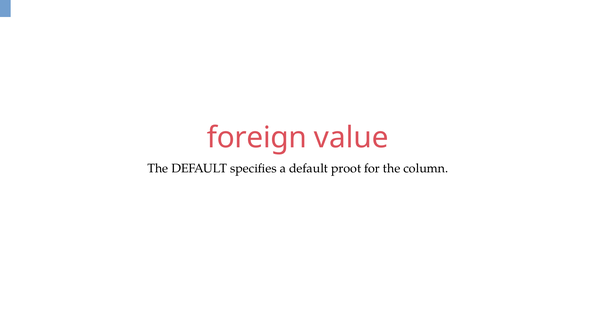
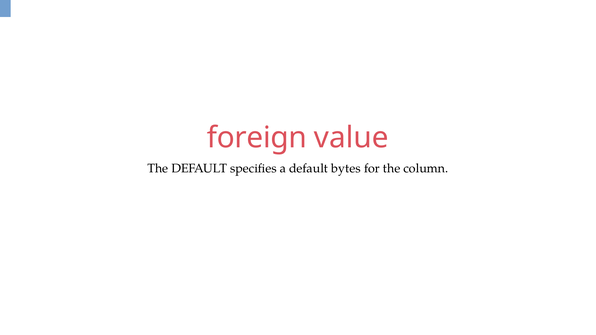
proot: proot -> bytes
